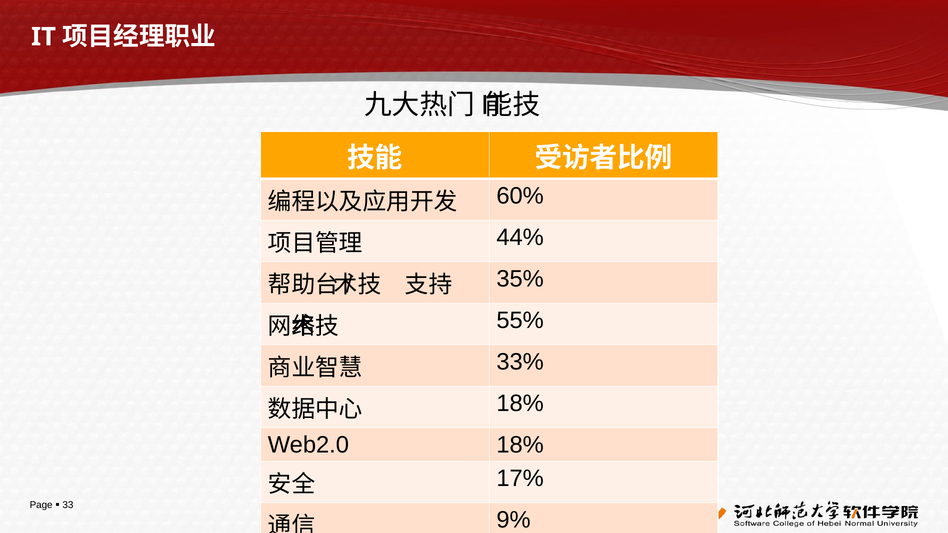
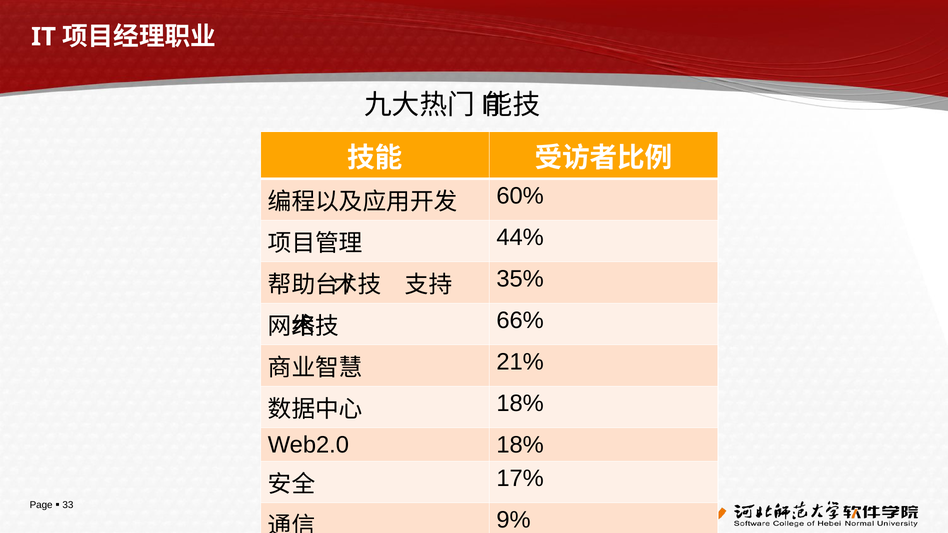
55%: 55% -> 66%
33%: 33% -> 21%
